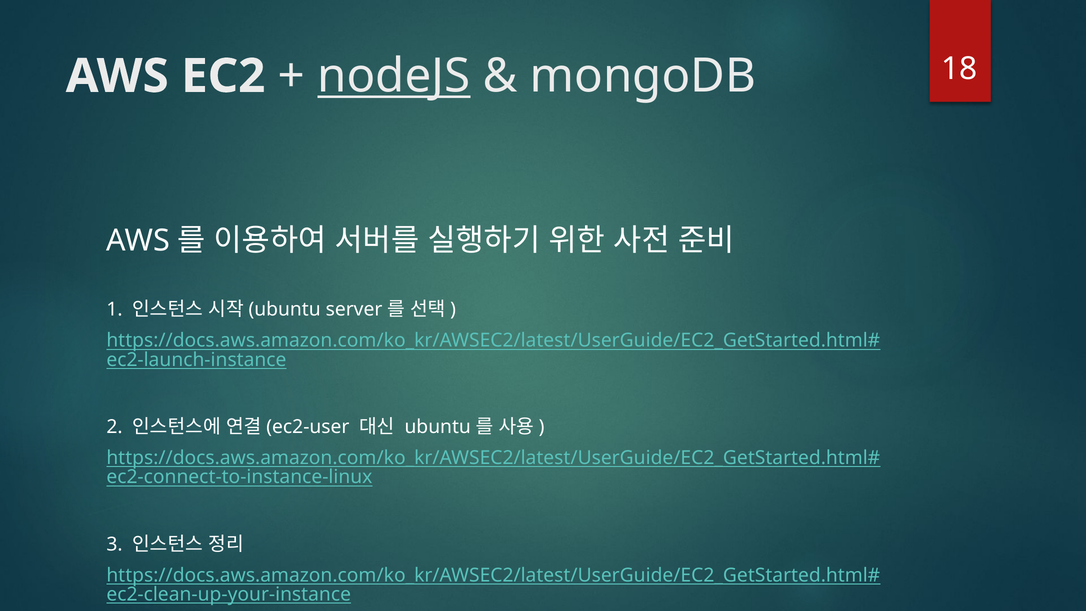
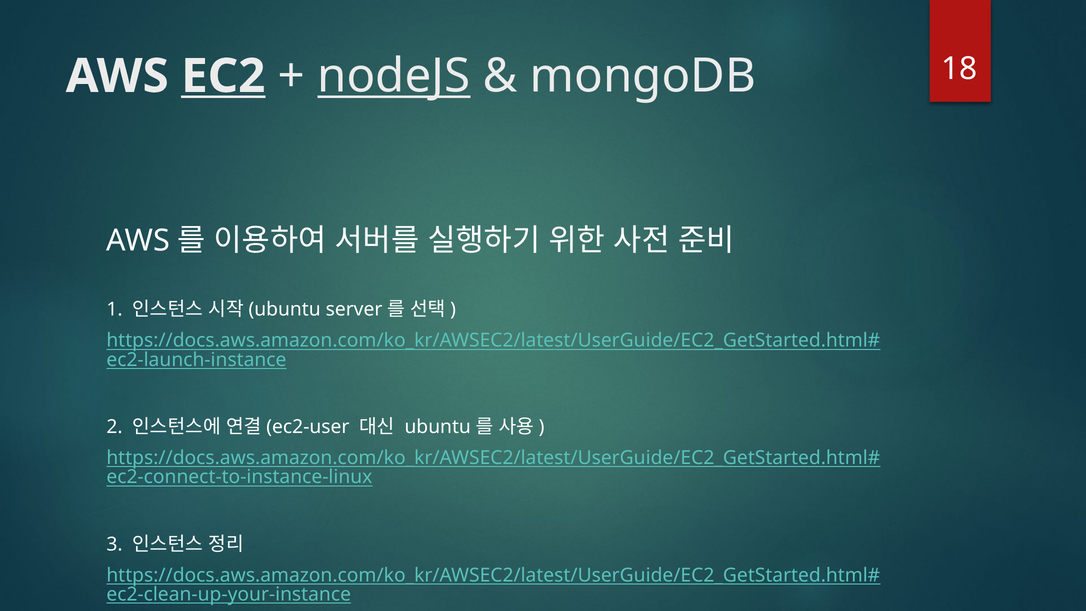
EC2 underline: none -> present
